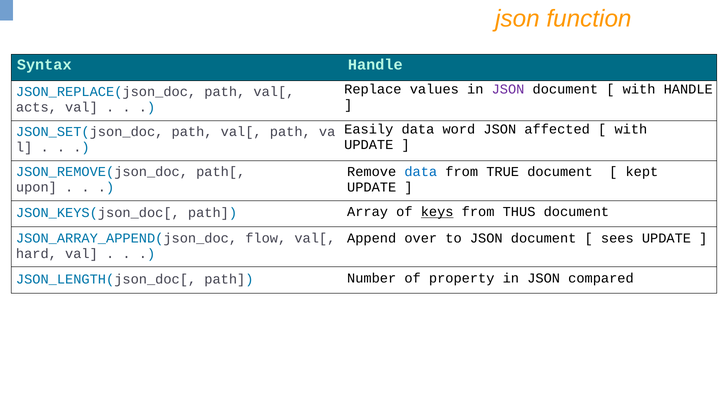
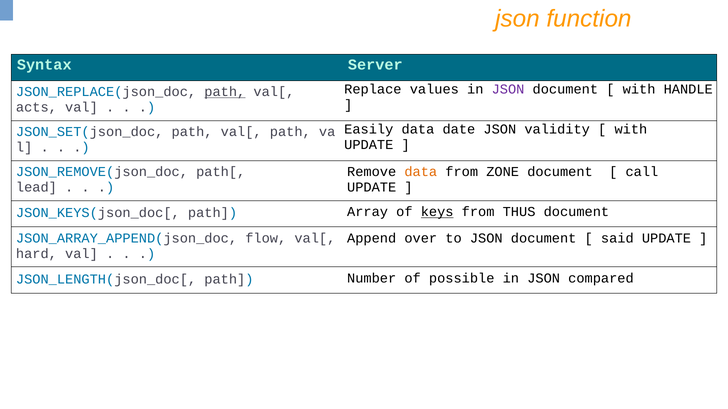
Syntax Handle: Handle -> Server
path at (225, 92) underline: none -> present
word: word -> date
affected: affected -> validity
data at (421, 172) colour: blue -> orange
TRUE: TRUE -> ZONE
kept: kept -> call
upon: upon -> lead
sees: sees -> said
property: property -> possible
